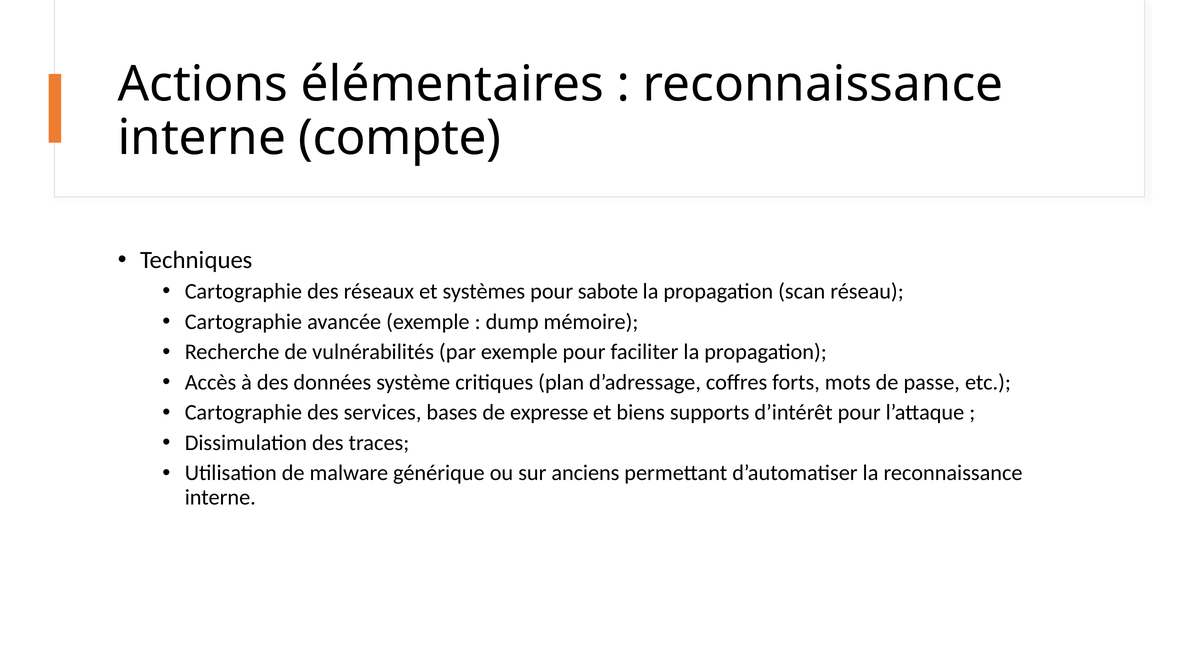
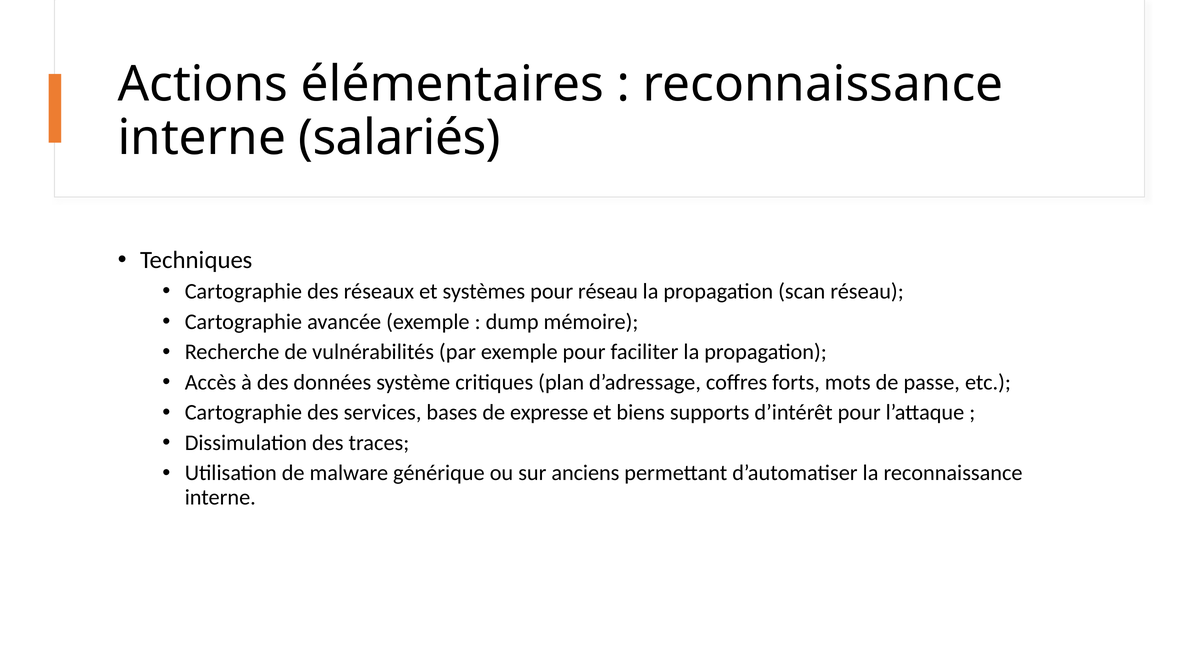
compte: compte -> salariés
pour sabote: sabote -> réseau
